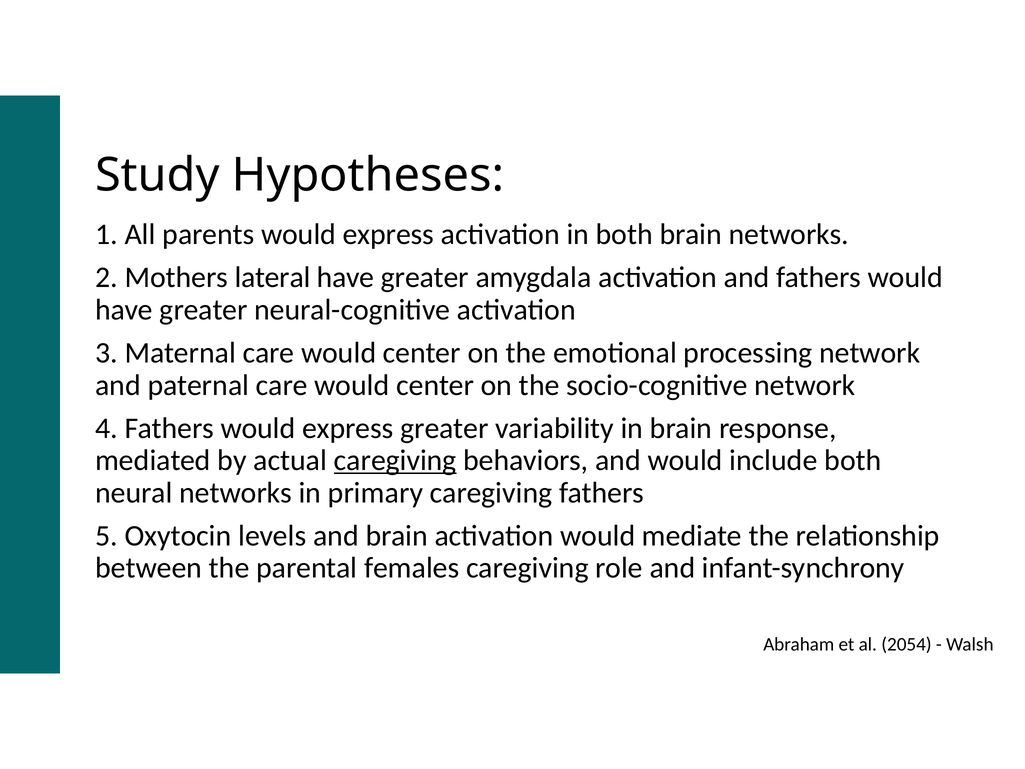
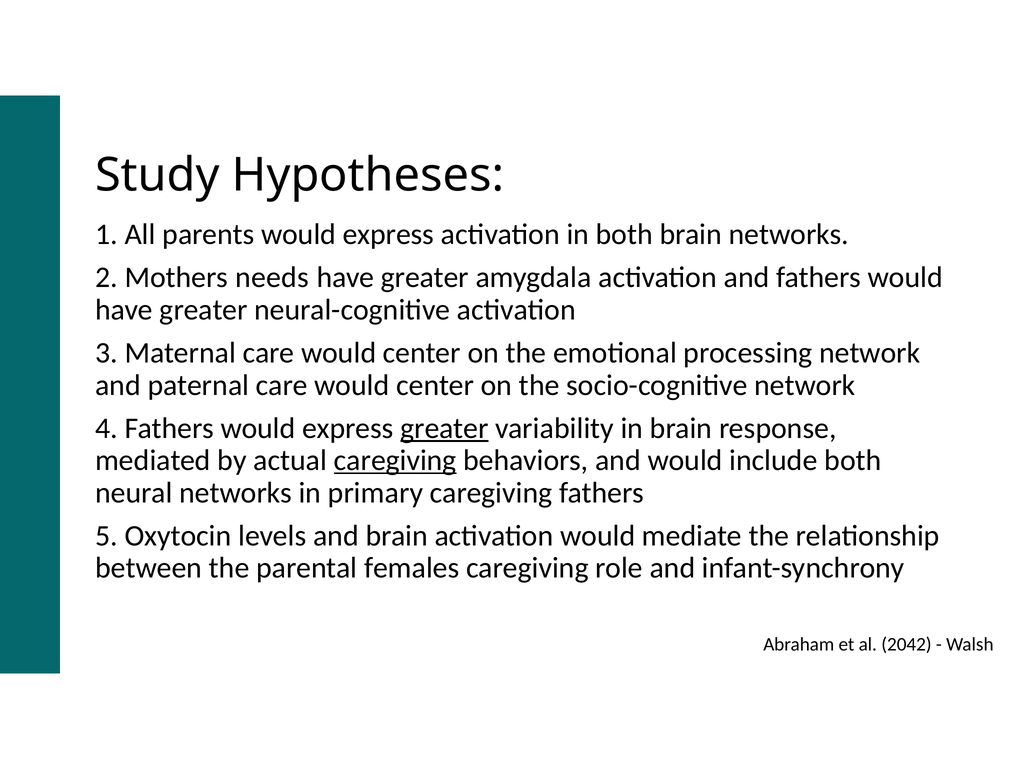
lateral: lateral -> needs
greater at (444, 428) underline: none -> present
2054: 2054 -> 2042
